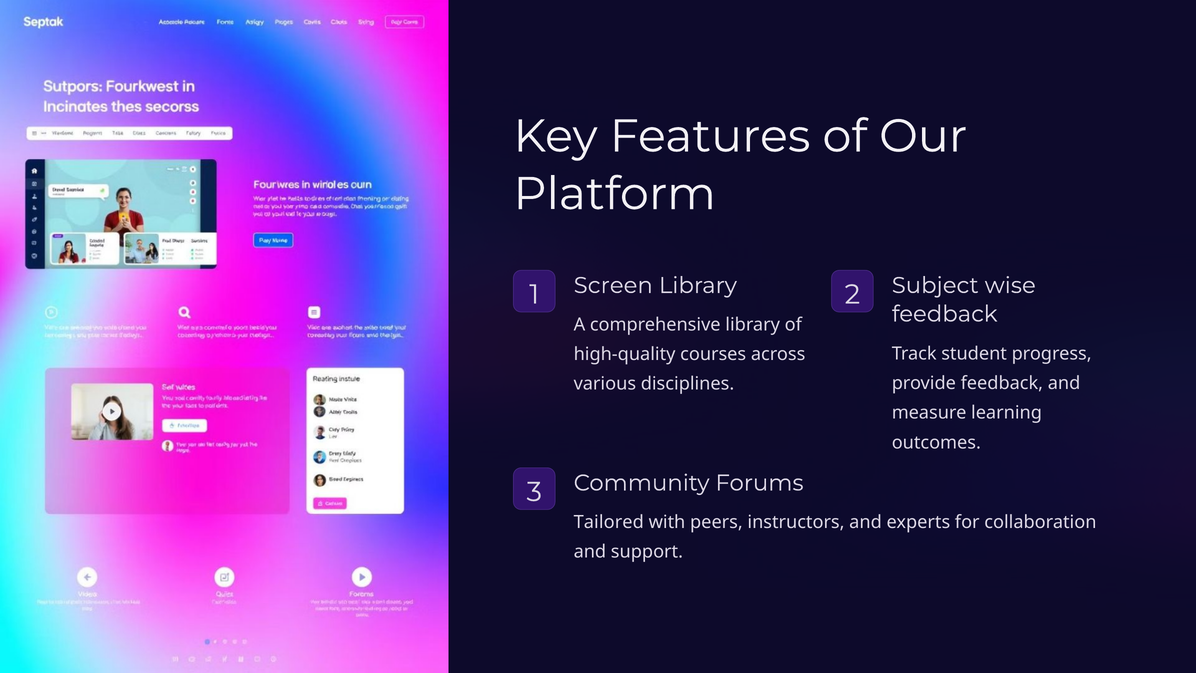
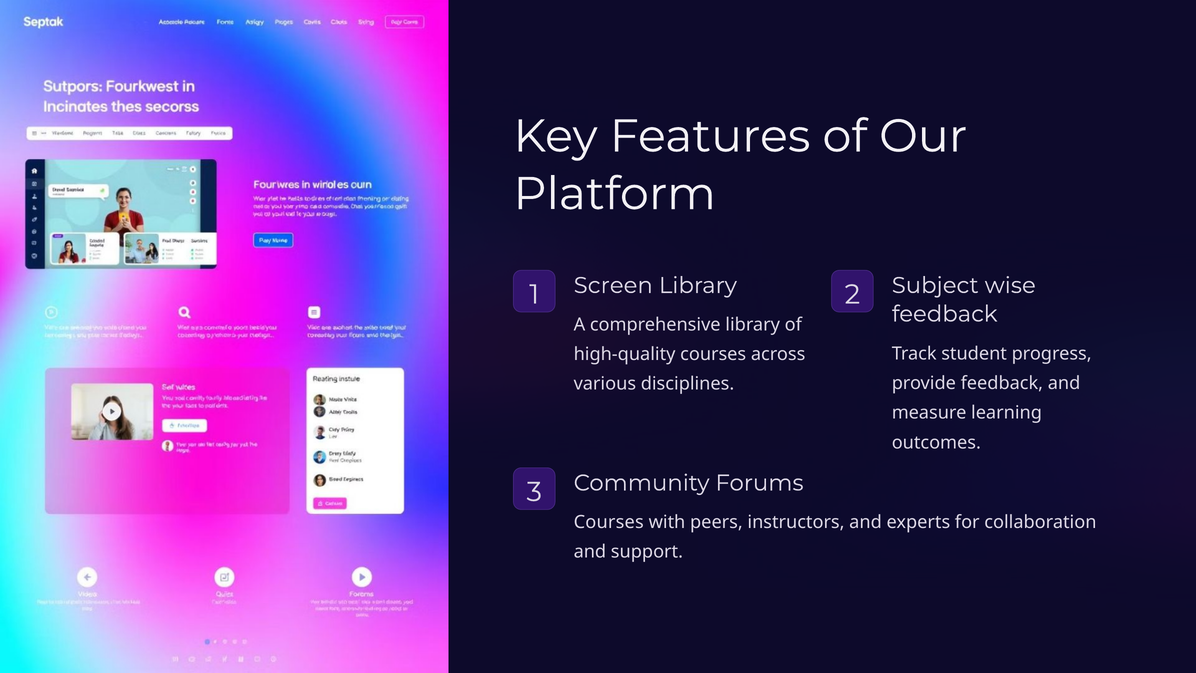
Tailored at (609, 522): Tailored -> Courses
